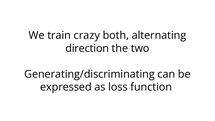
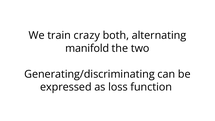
direction: direction -> manifold
